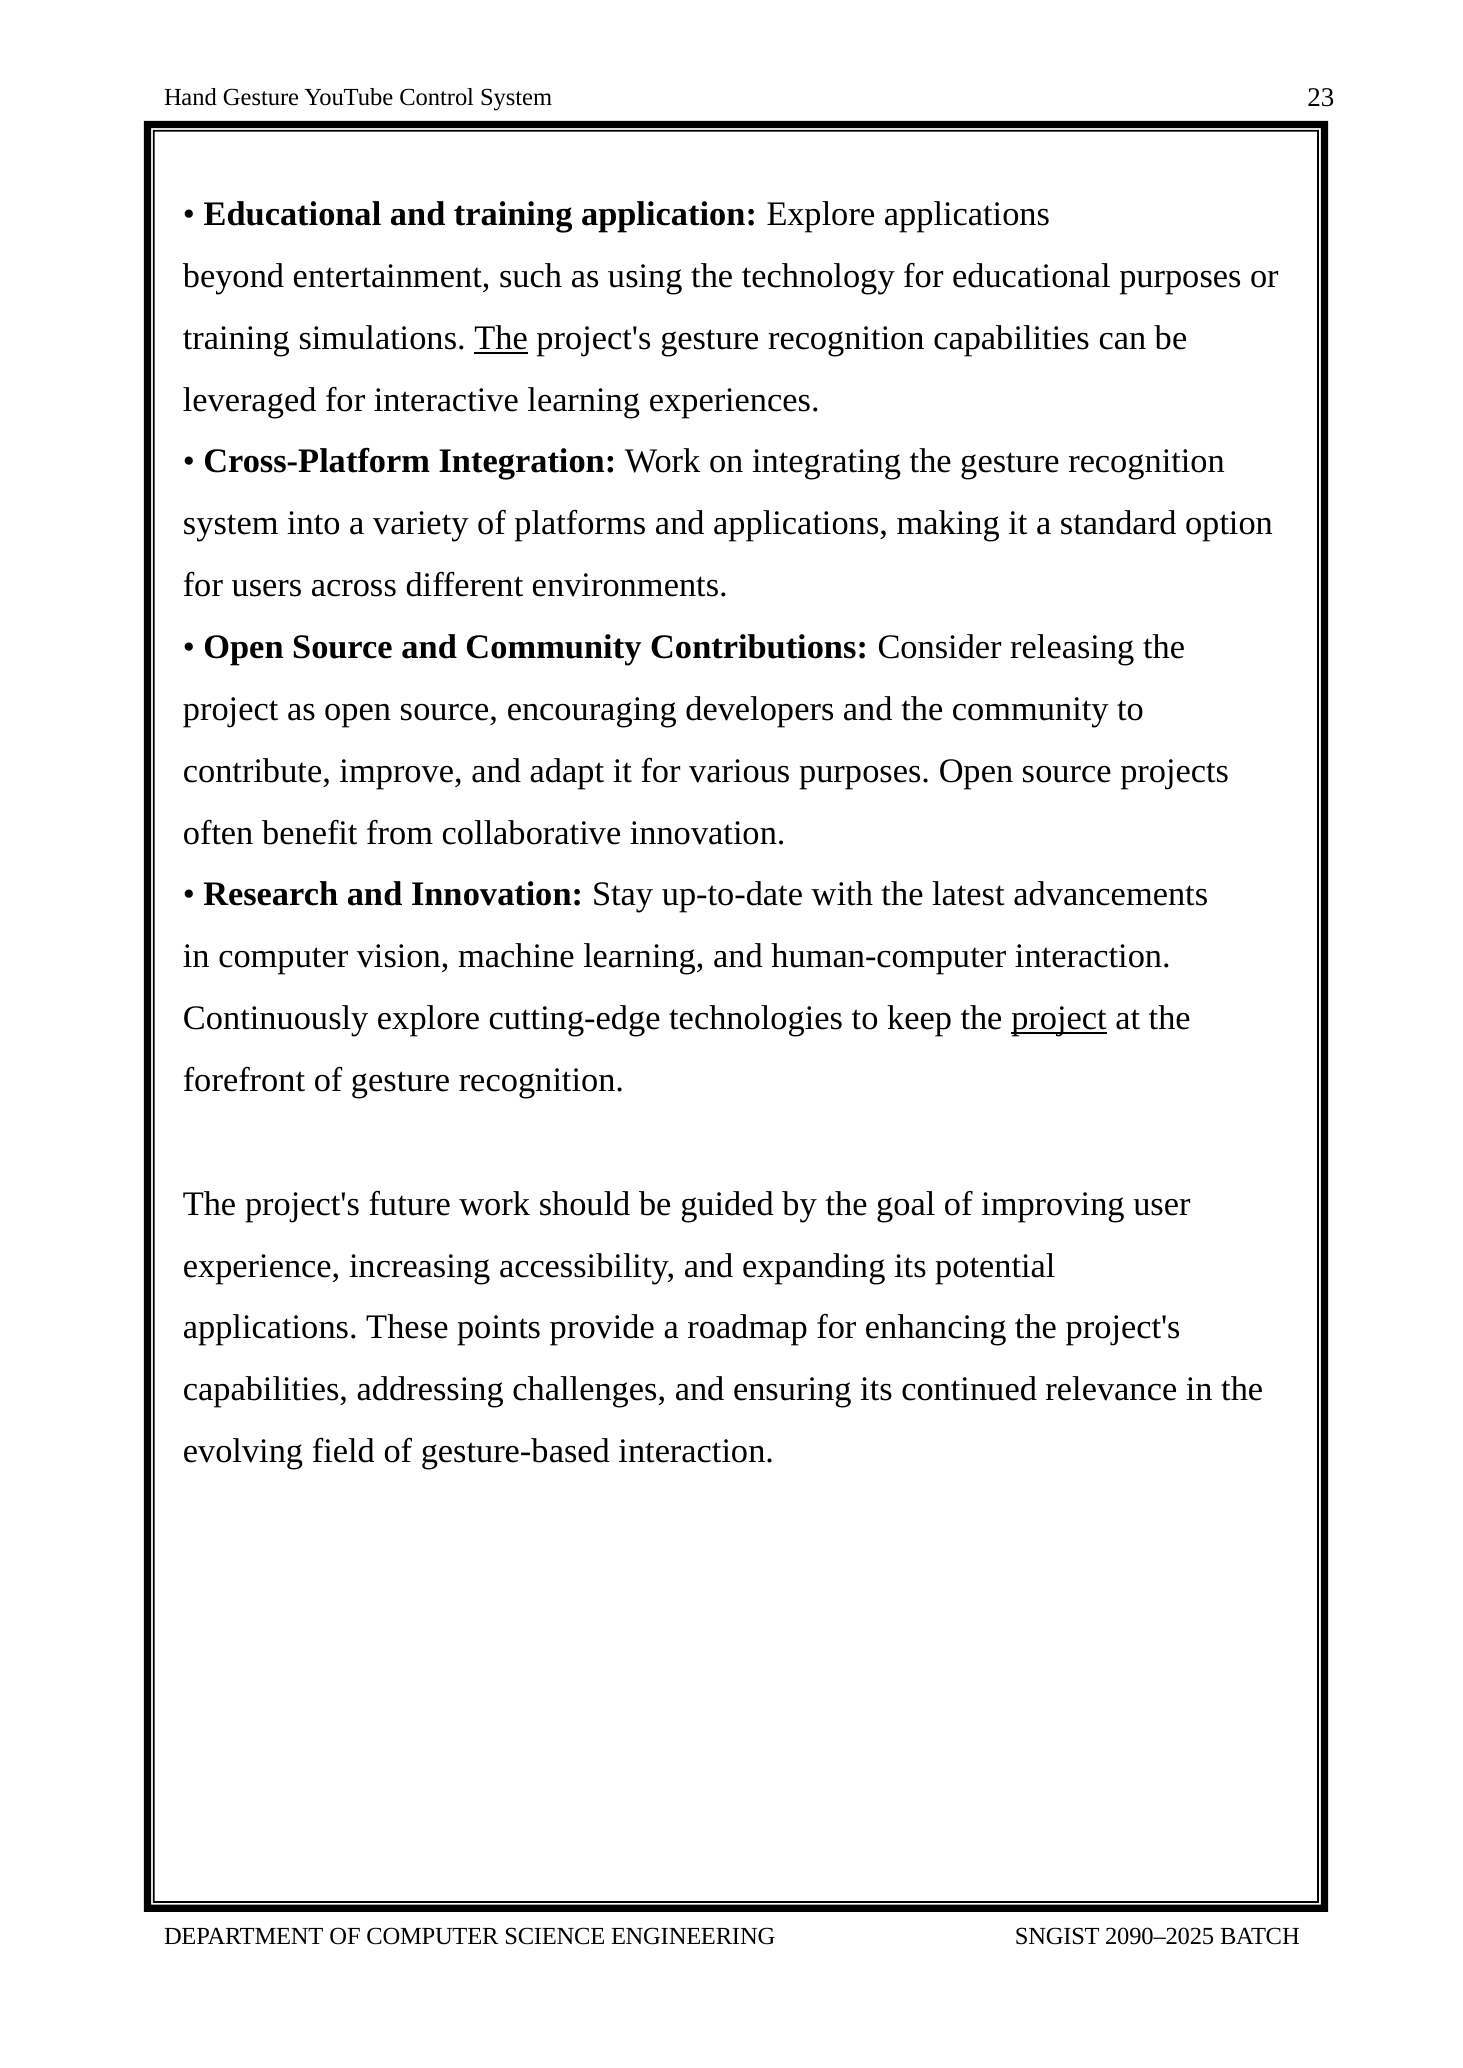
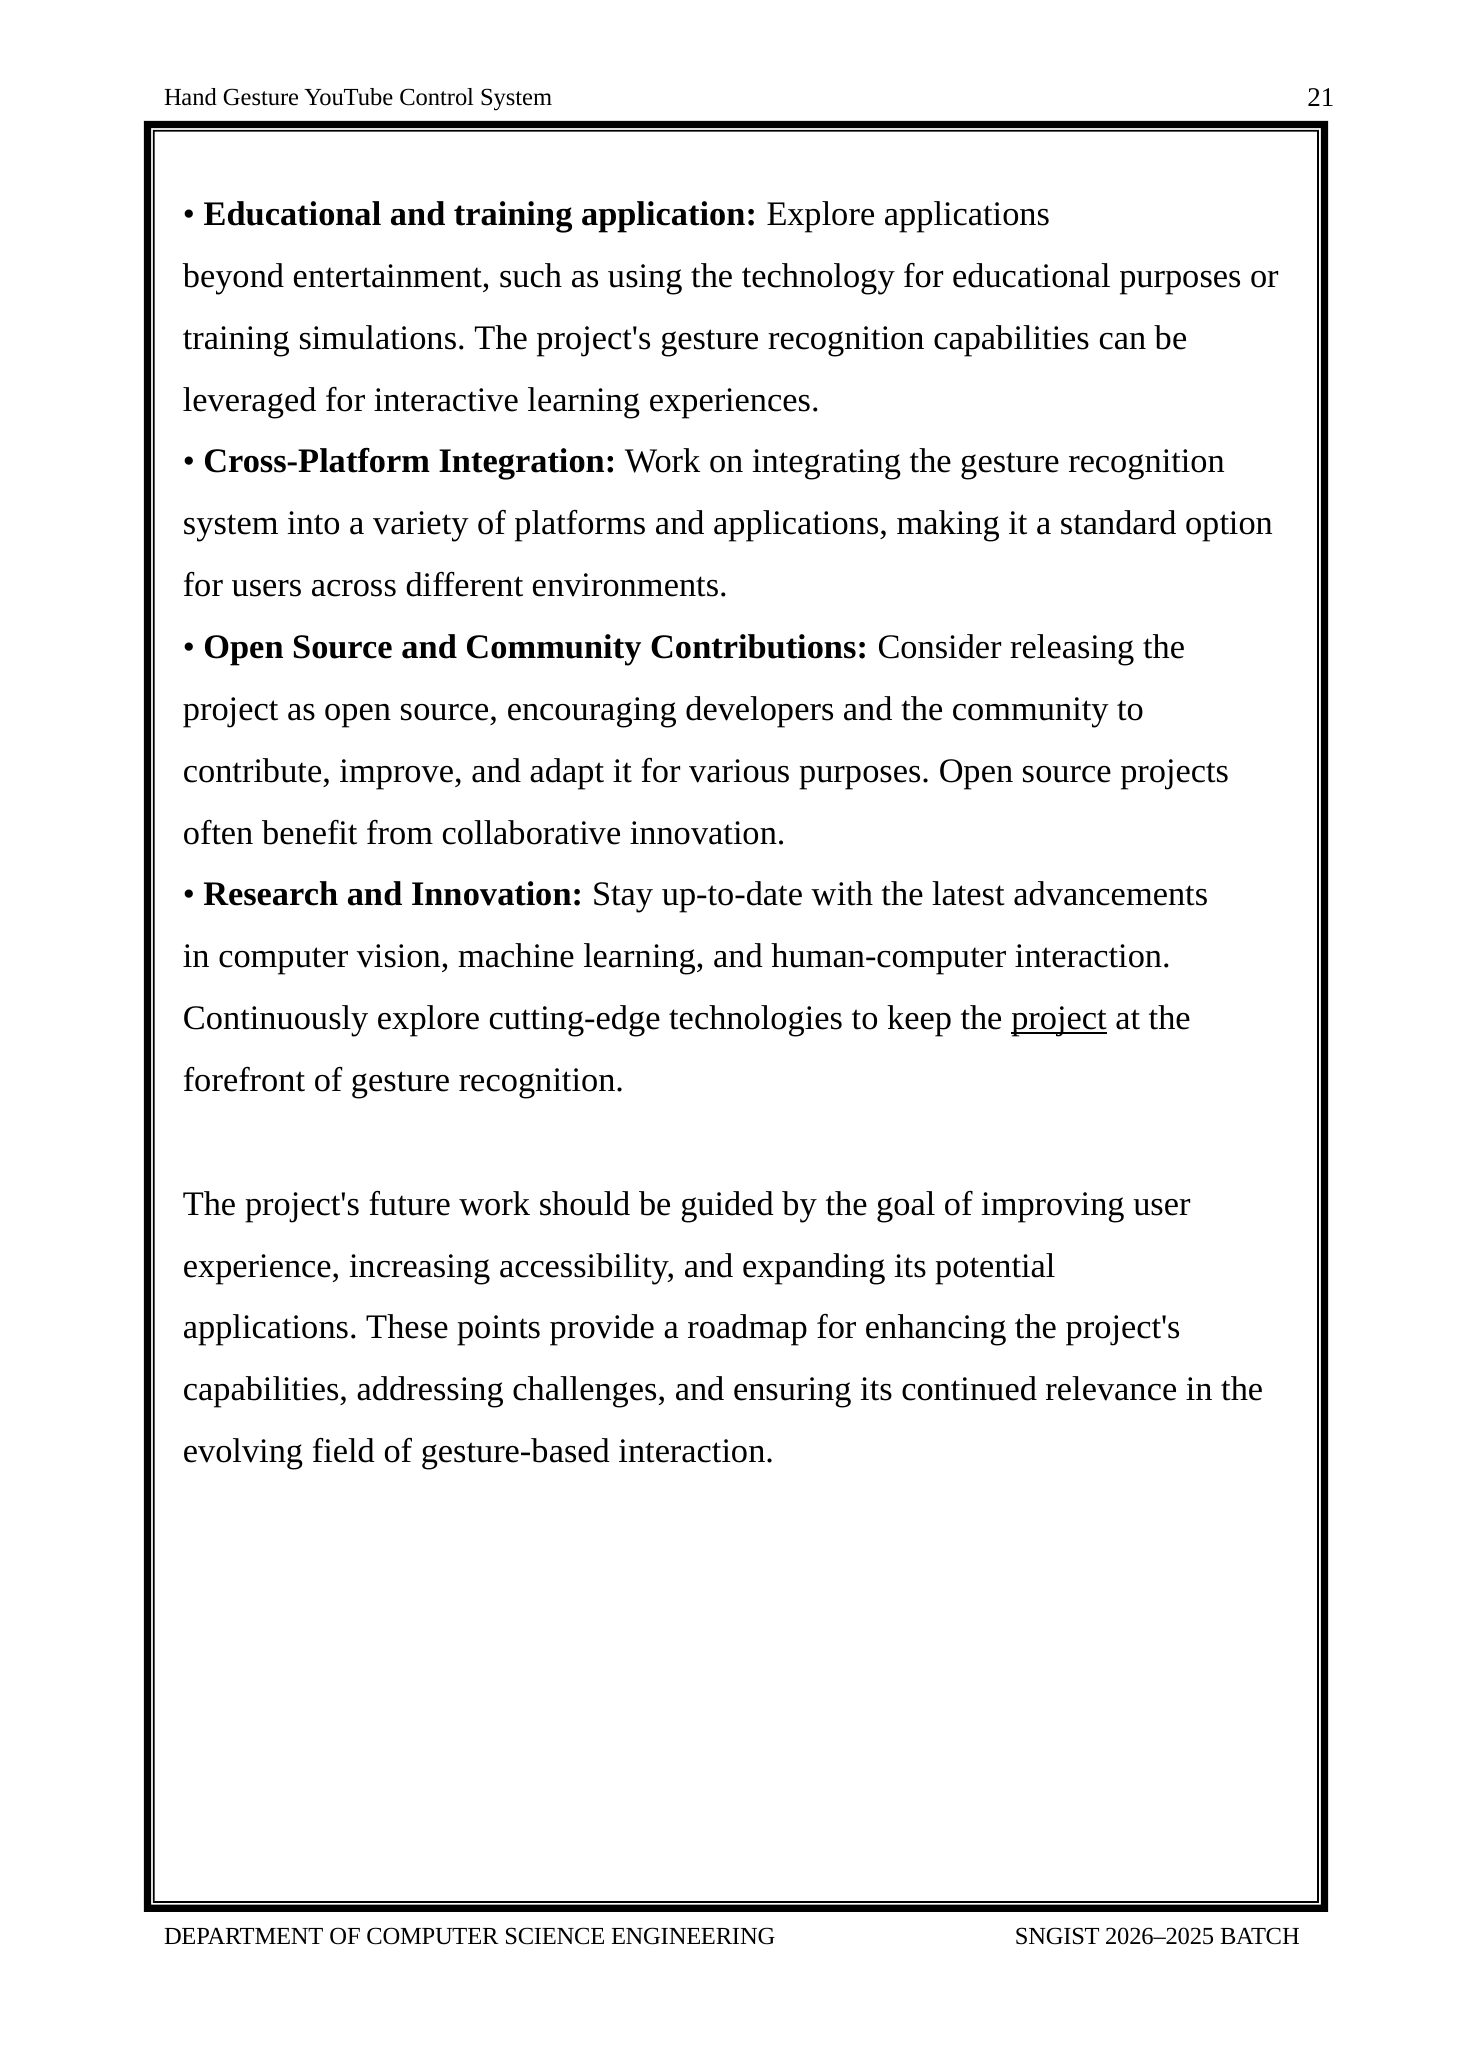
23: 23 -> 21
The at (501, 338) underline: present -> none
2090–2025: 2090–2025 -> 2026–2025
